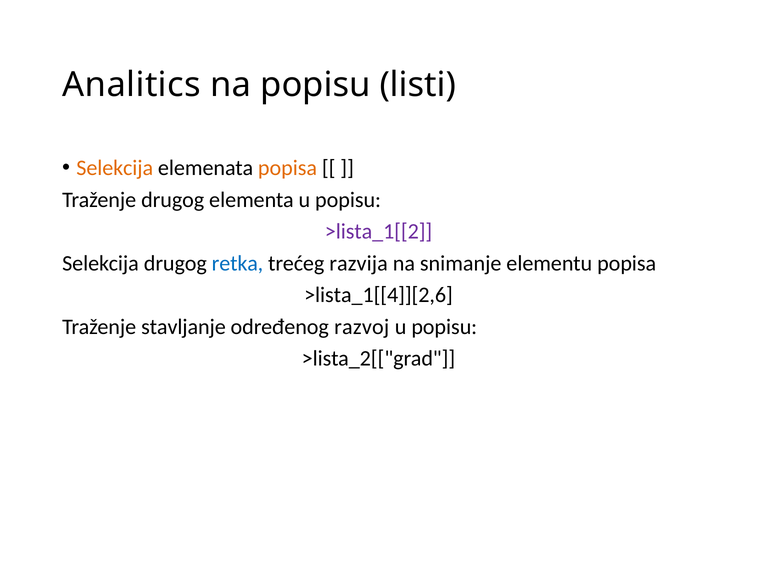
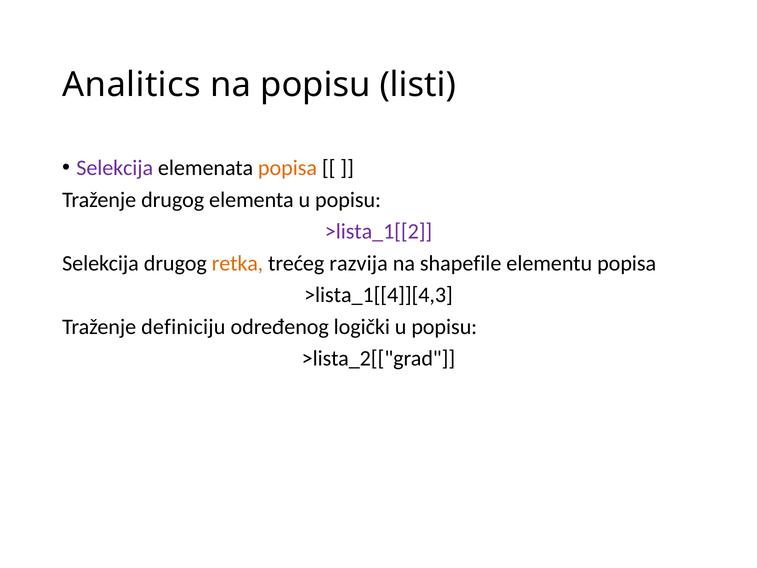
Selekcija at (115, 168) colour: orange -> purple
retka colour: blue -> orange
snimanje: snimanje -> shapefile
>lista_1[[4]][2,6: >lista_1[[4]][2,6 -> >lista_1[[4]][4,3
stavljanje: stavljanje -> definiciju
razvoj: razvoj -> logički
